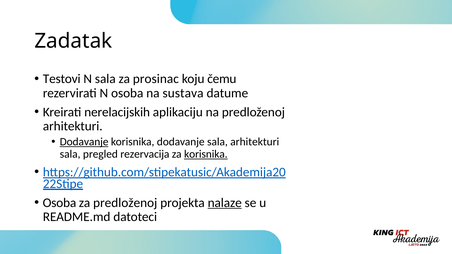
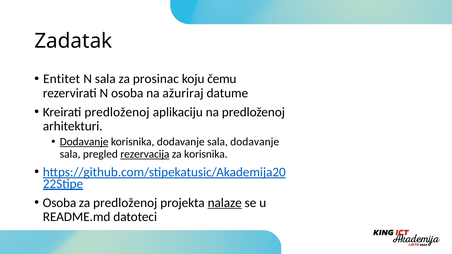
Testovi: Testovi -> Entitet
sustava: sustava -> ažuriraj
Kreirati nerelacijskih: nerelacijskih -> predloženoj
sala arhitekturi: arhitekturi -> dodavanje
rezervacija underline: none -> present
korisnika at (206, 154) underline: present -> none
